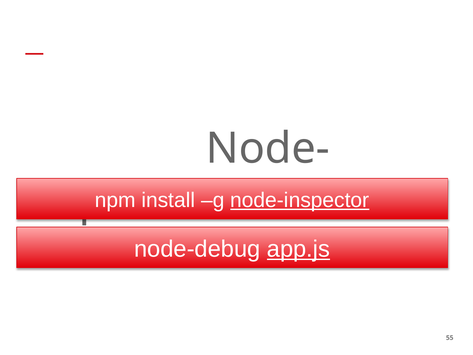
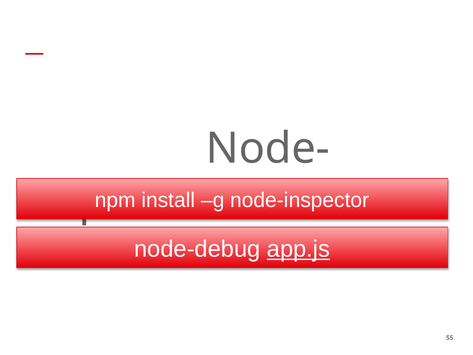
node-inspector underline: present -> none
